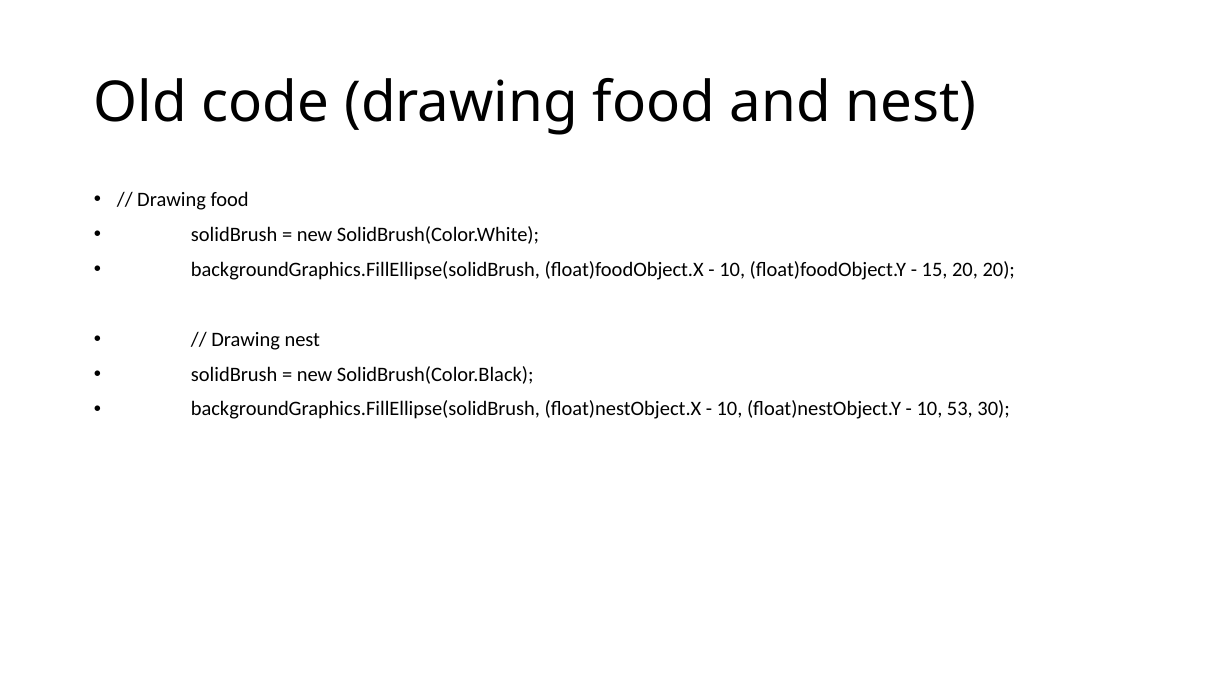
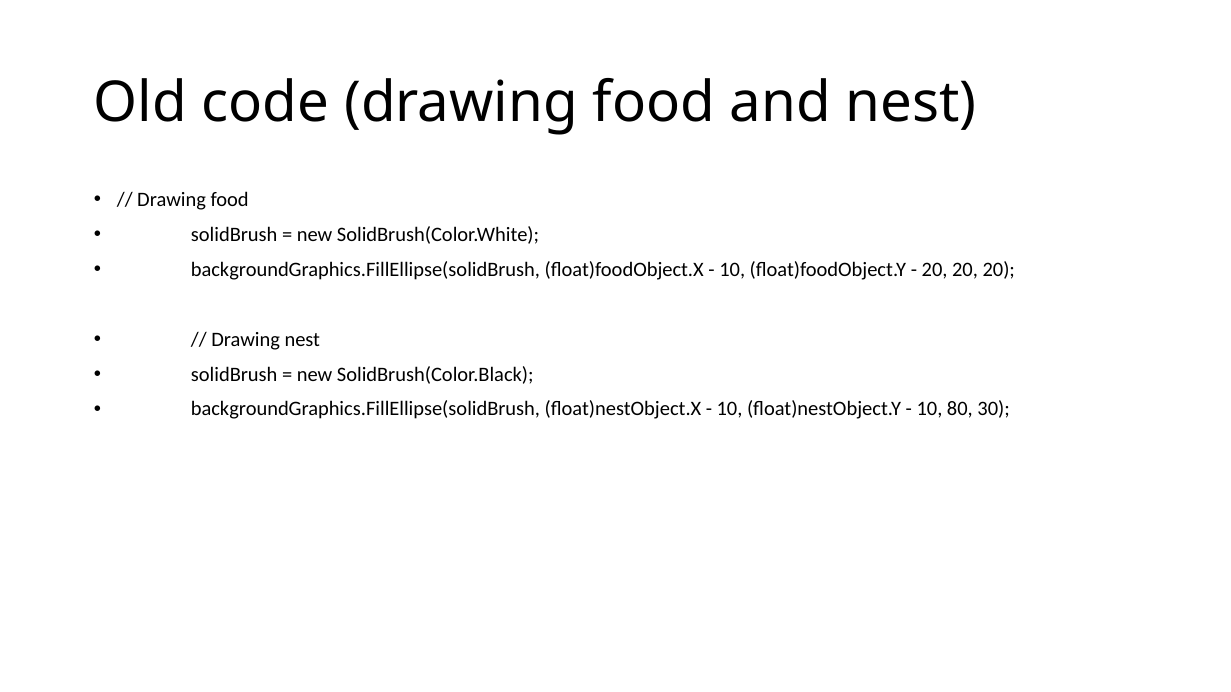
15 at (935, 270): 15 -> 20
53: 53 -> 80
